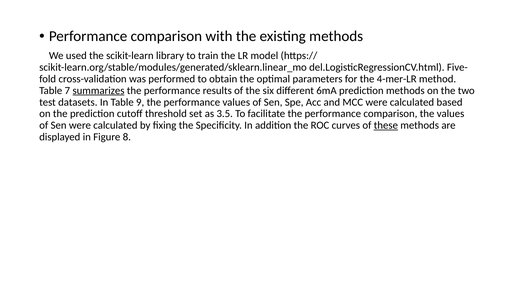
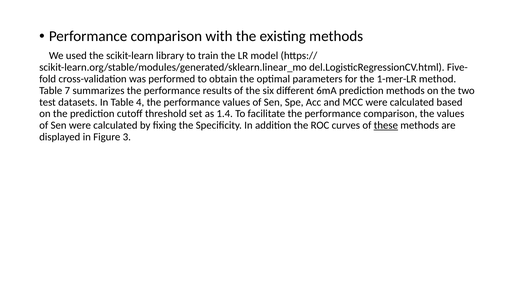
4-mer-LR: 4-mer-LR -> 1-mer-LR
summarizes underline: present -> none
9: 9 -> 4
3.5: 3.5 -> 1.4
8: 8 -> 3
